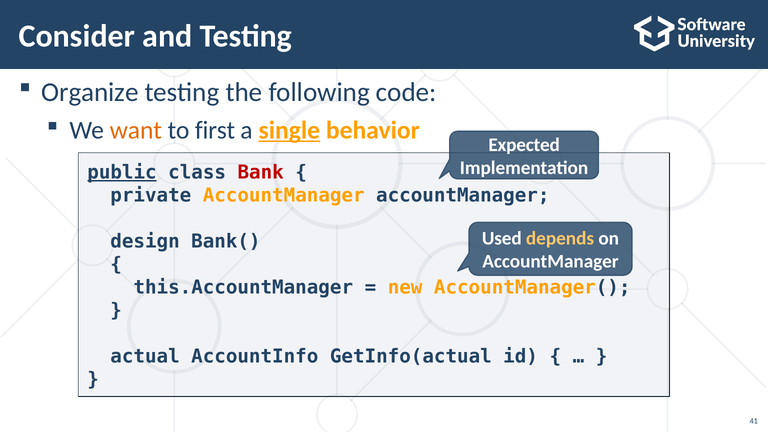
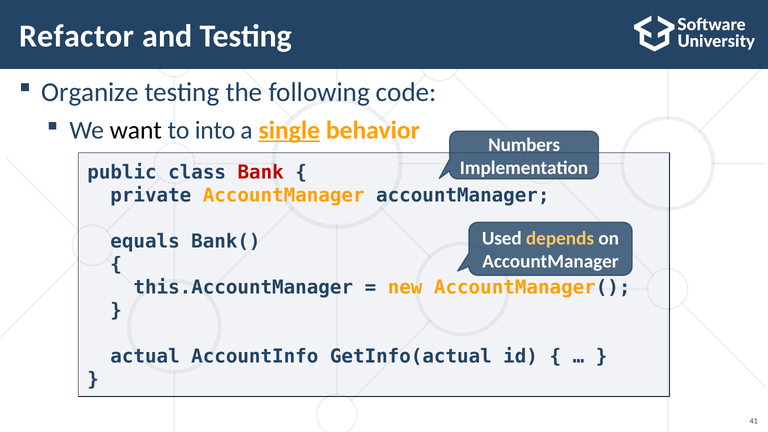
Consider: Consider -> Refactor
want colour: orange -> black
first: first -> into
Expected: Expected -> Numbers
public underline: present -> none
design: design -> equals
